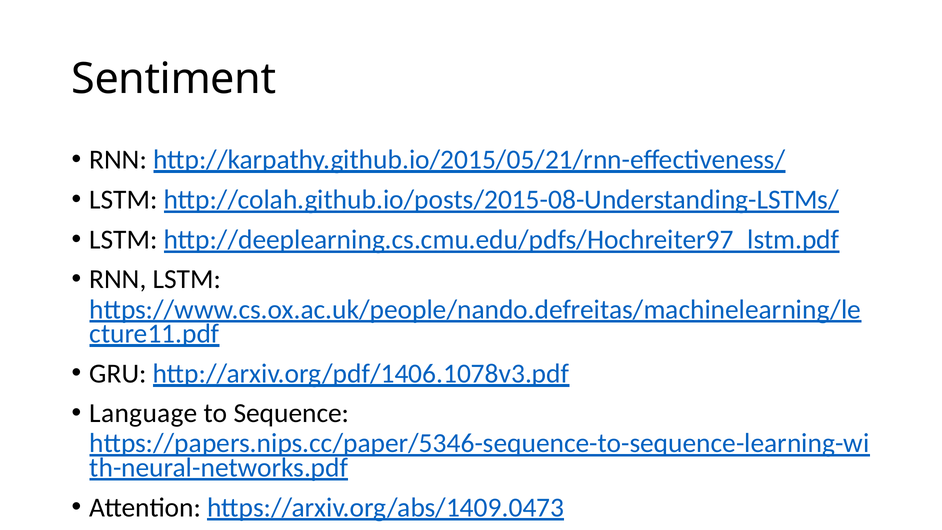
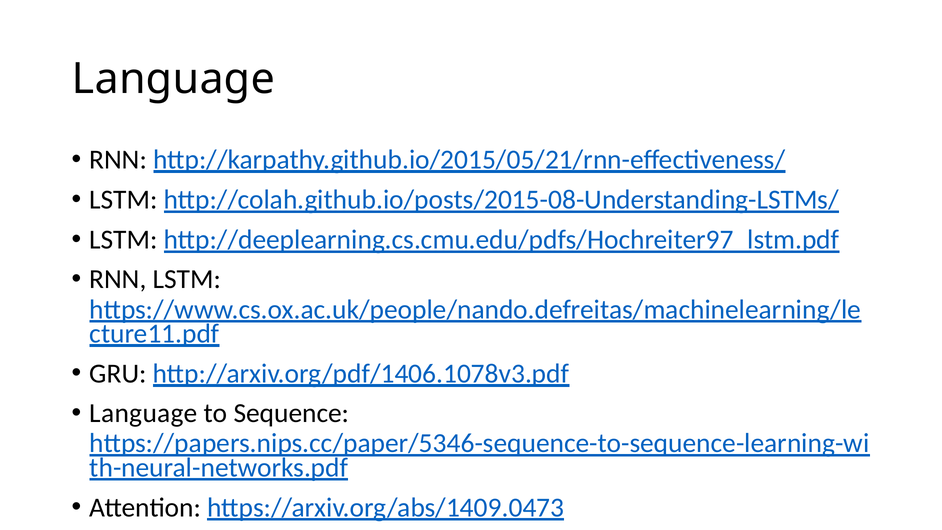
Sentiment at (174, 79): Sentiment -> Language
